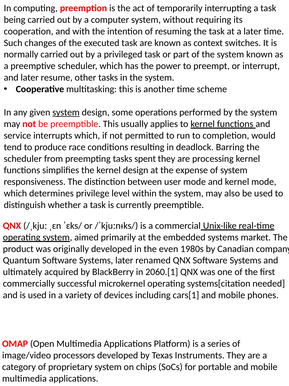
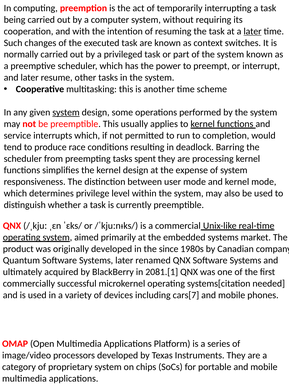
later at (253, 31) underline: none -> present
even: even -> since
2060.[1: 2060.[1 -> 2081.[1
cars[1: cars[1 -> cars[7
